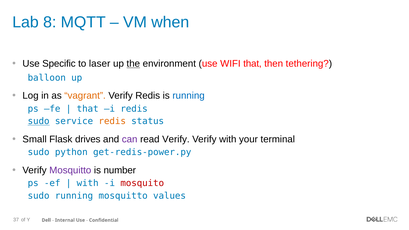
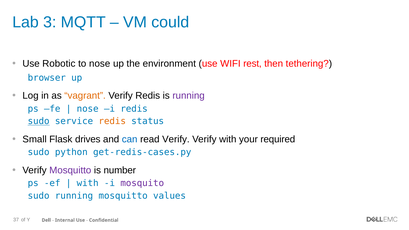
8: 8 -> 3
when: when -> could
Specific: Specific -> Robotic
to laser: laser -> nose
the underline: present -> none
WIFI that: that -> rest
balloon: balloon -> browser
running at (189, 96) colour: blue -> purple
that at (88, 109): that -> nose
can colour: purple -> blue
terminal: terminal -> required
get-redis-power.py: get-redis-power.py -> get-redis-cases.py
mosquito colour: red -> purple
